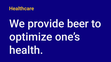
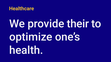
beer: beer -> their
